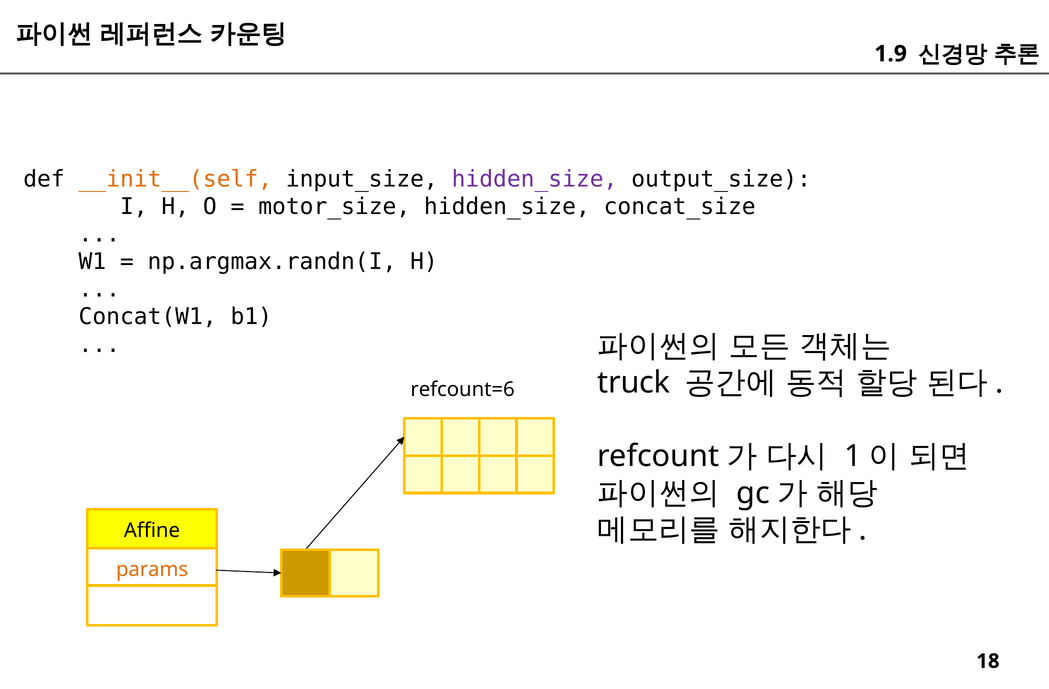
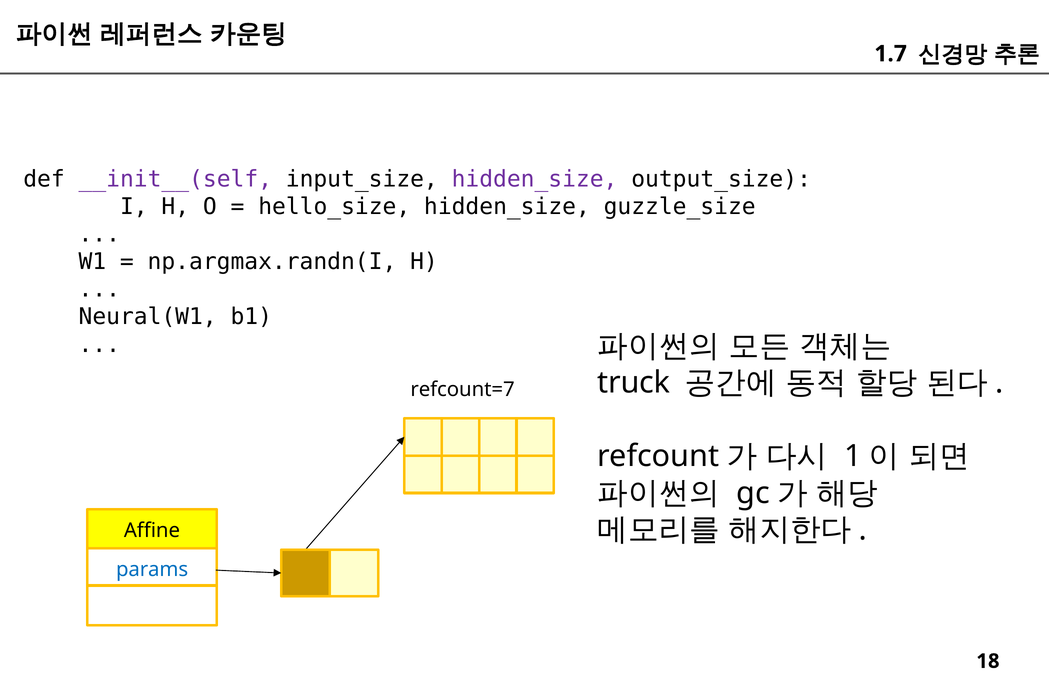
1.9: 1.9 -> 1.7
__init__(self colour: orange -> purple
motor_size: motor_size -> hello_size
concat_size: concat_size -> guzzle_size
Concat(W1: Concat(W1 -> Neural(W1
refcount=6: refcount=6 -> refcount=7
params colour: orange -> blue
